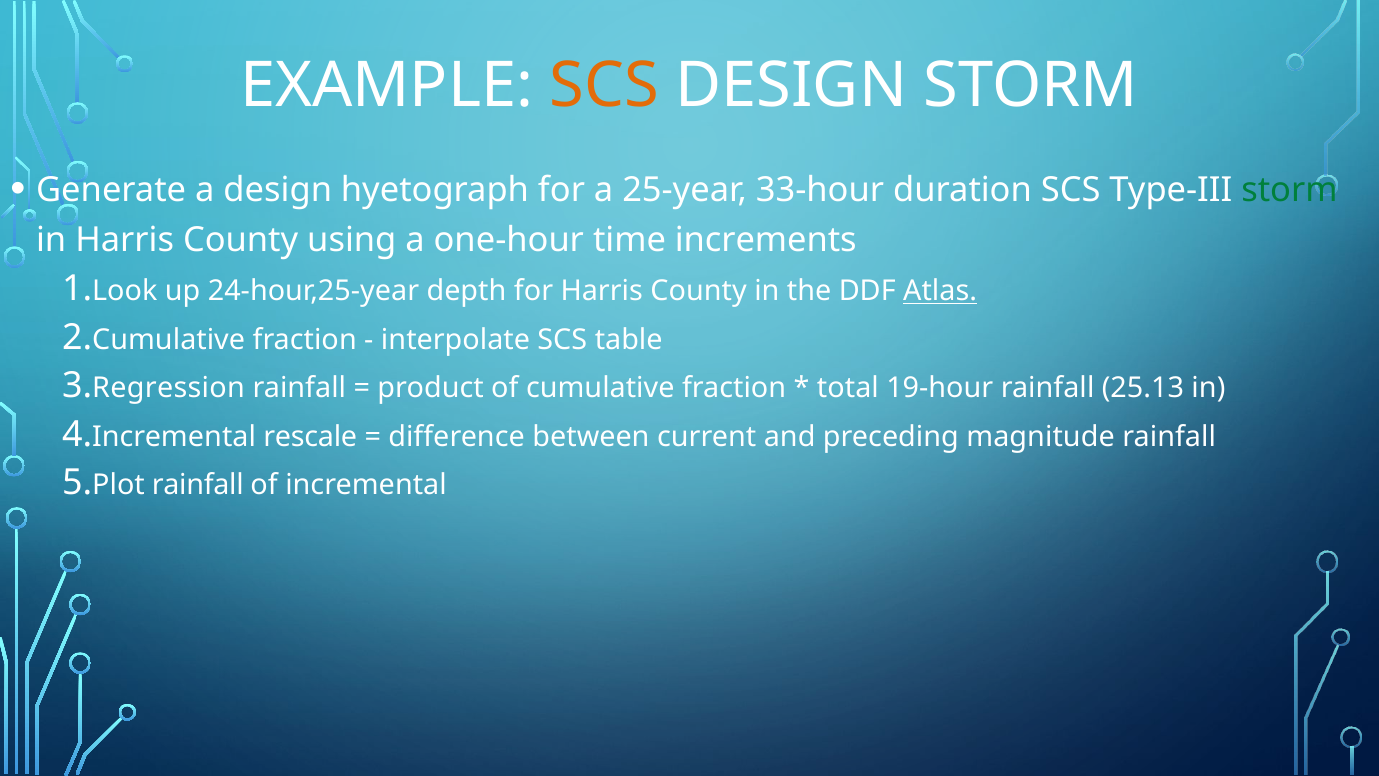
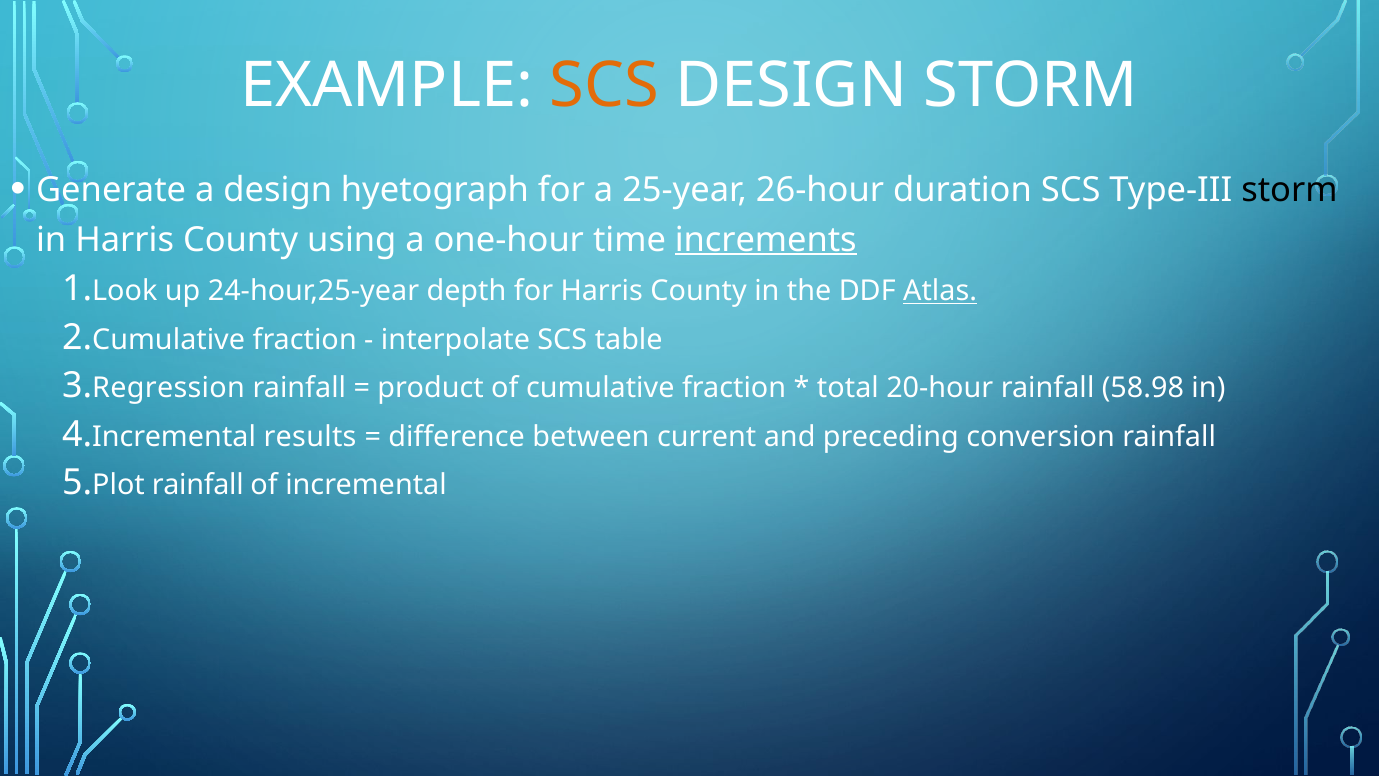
33-hour: 33-hour -> 26-hour
storm at (1289, 190) colour: green -> black
increments underline: none -> present
19-hour: 19-hour -> 20-hour
25.13: 25.13 -> 58.98
rescale: rescale -> results
magnitude: magnitude -> conversion
